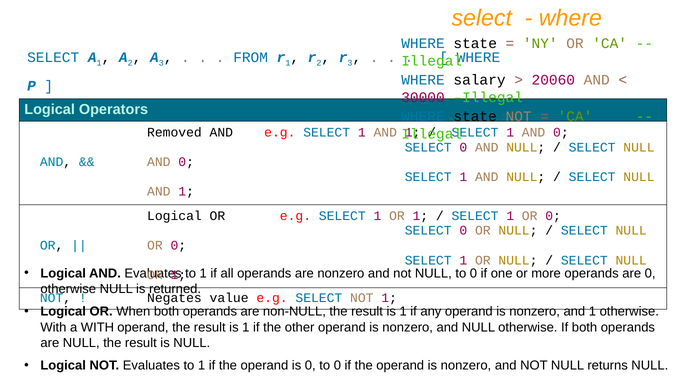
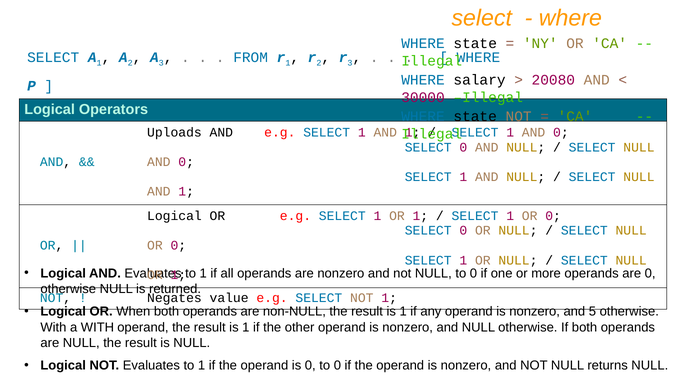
20060: 20060 -> 20080
Removed: Removed -> Uploads
nonzero and 1: 1 -> 5
